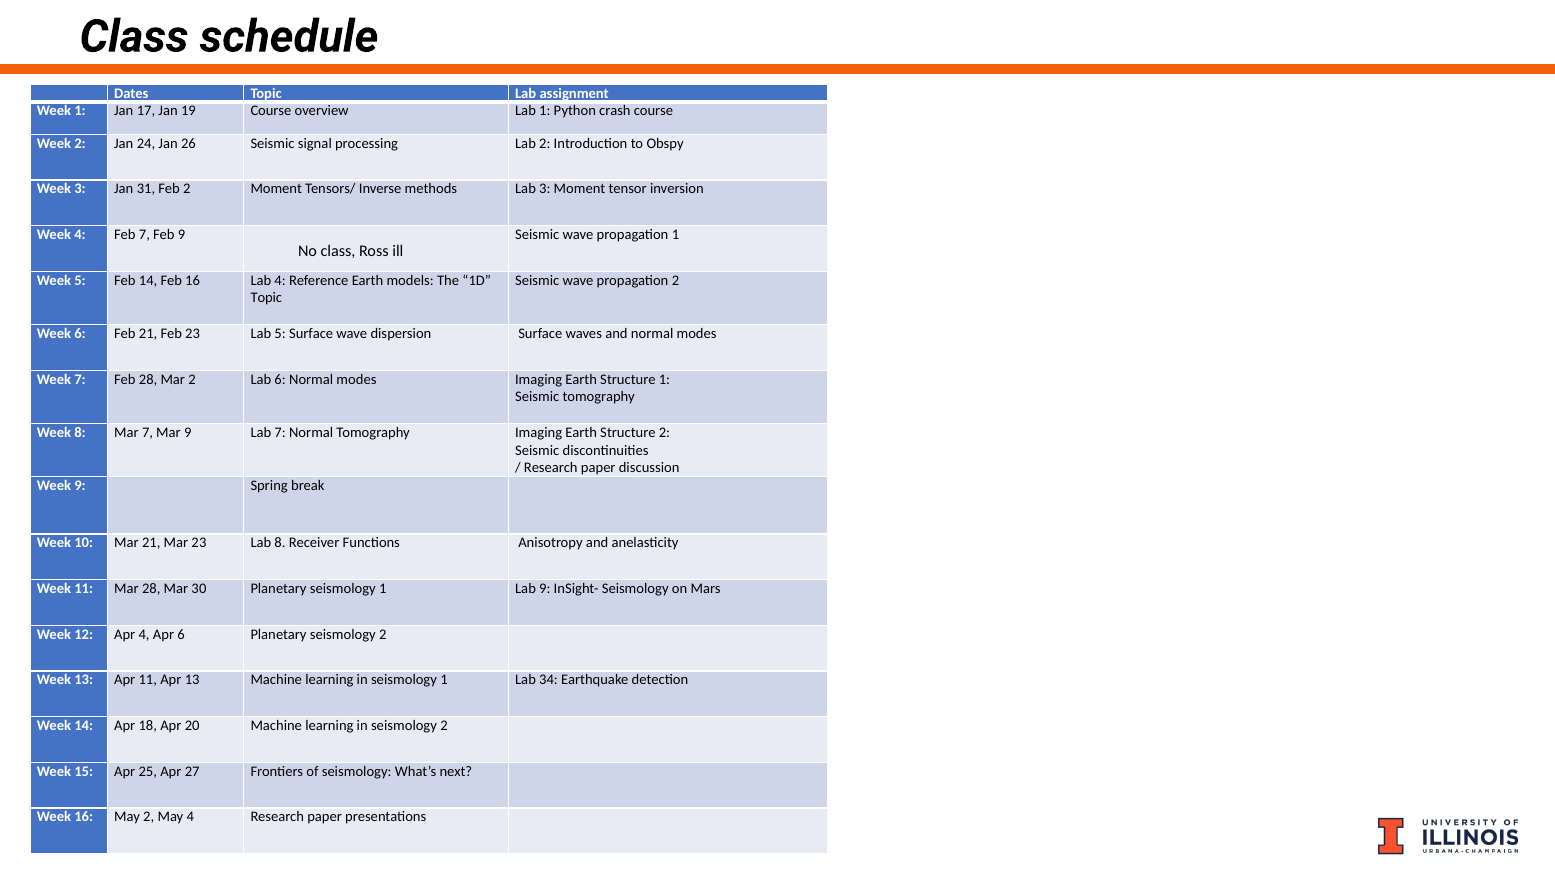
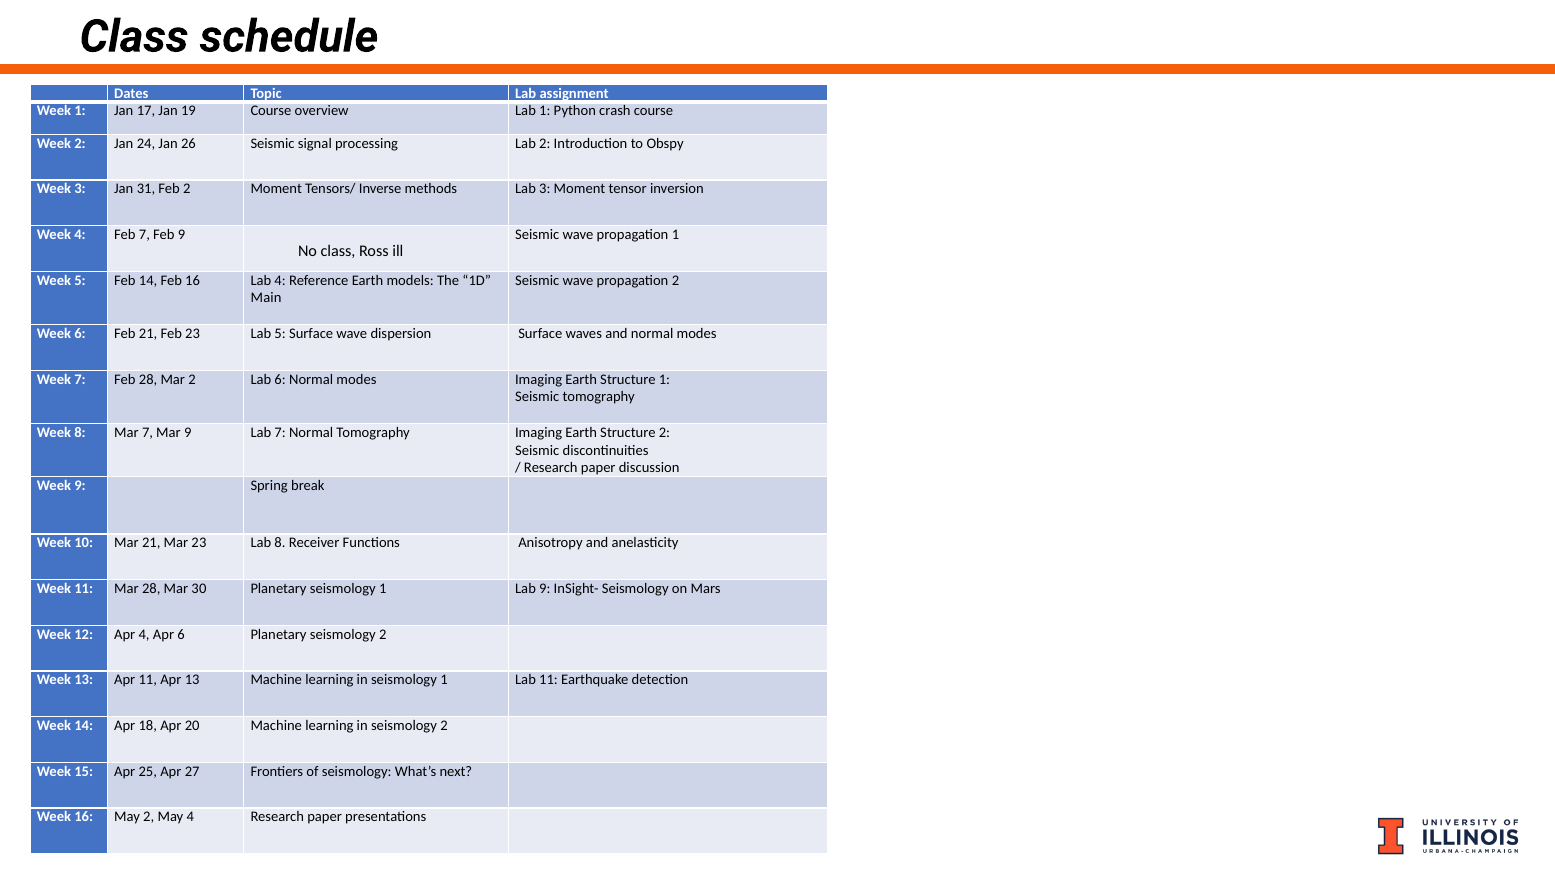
Topic at (266, 298): Topic -> Main
Lab 34: 34 -> 11
